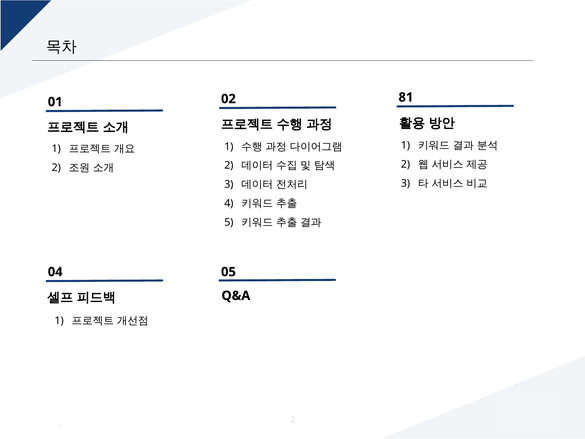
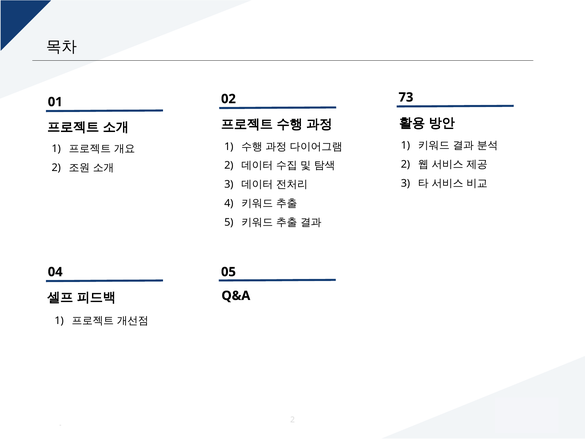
81: 81 -> 73
